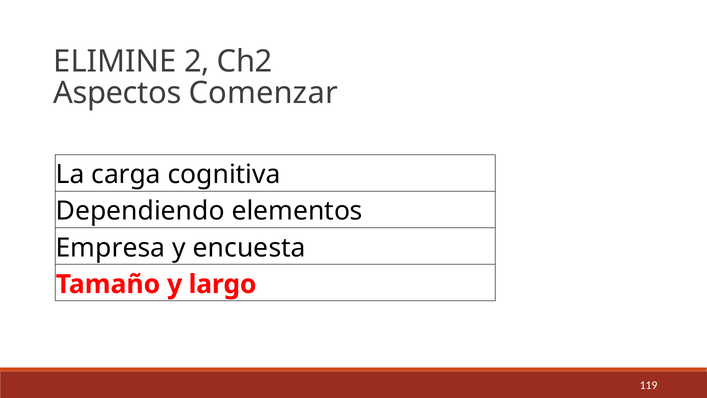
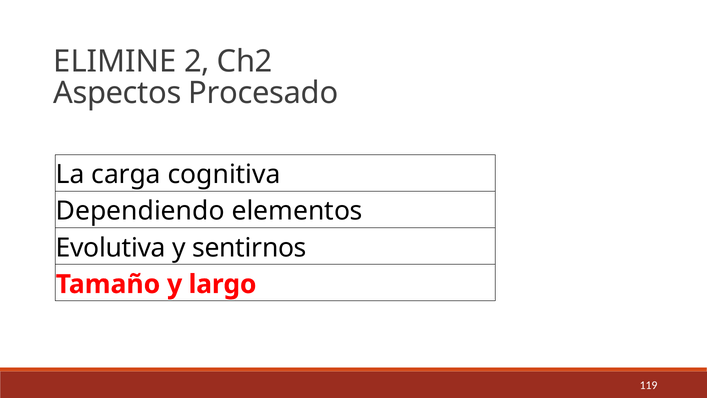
Comenzar: Comenzar -> Procesado
Empresa: Empresa -> Evolutiva
encuesta: encuesta -> sentirnos
